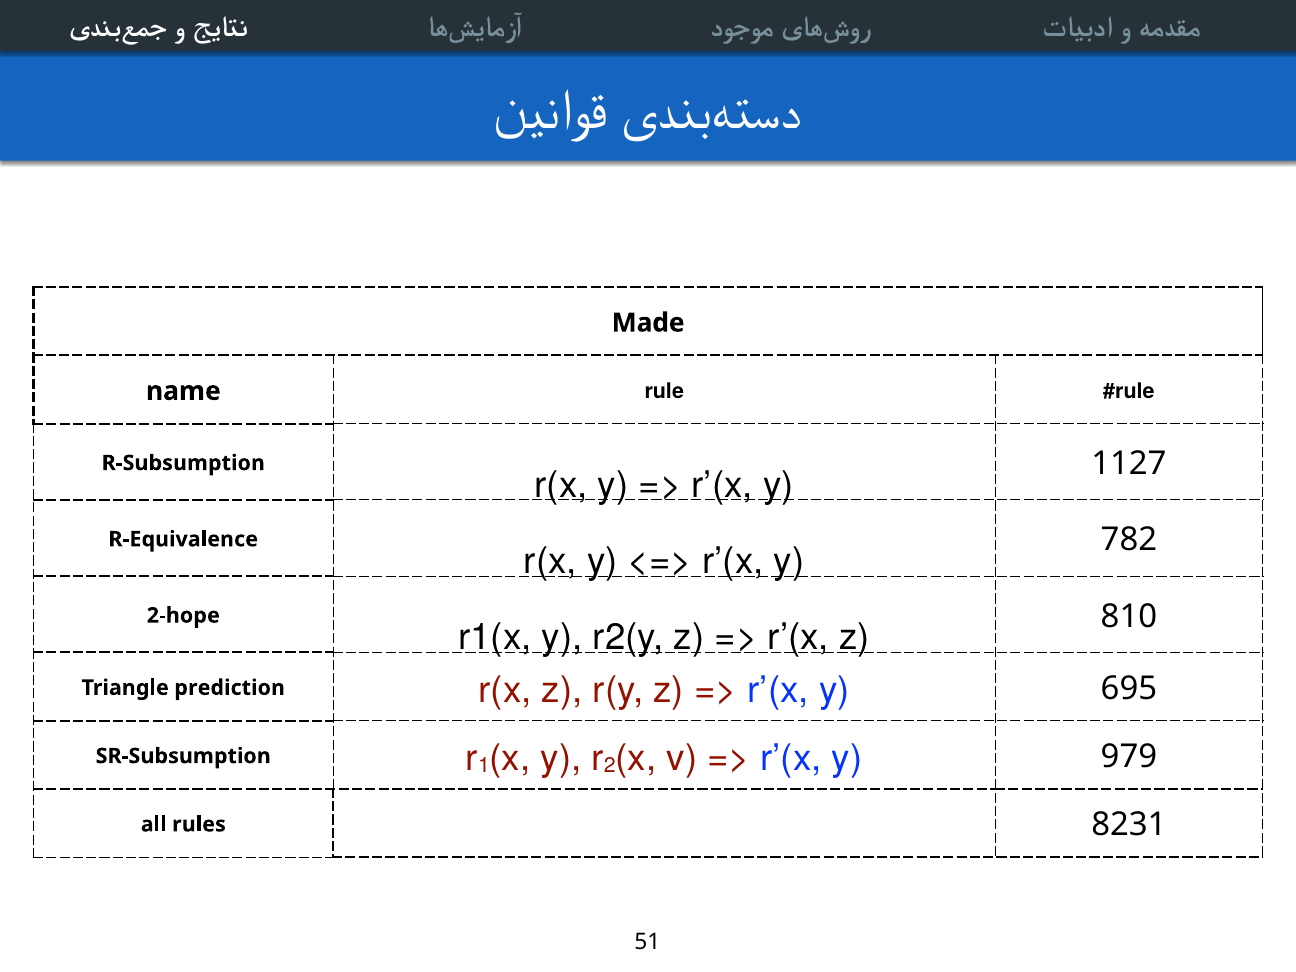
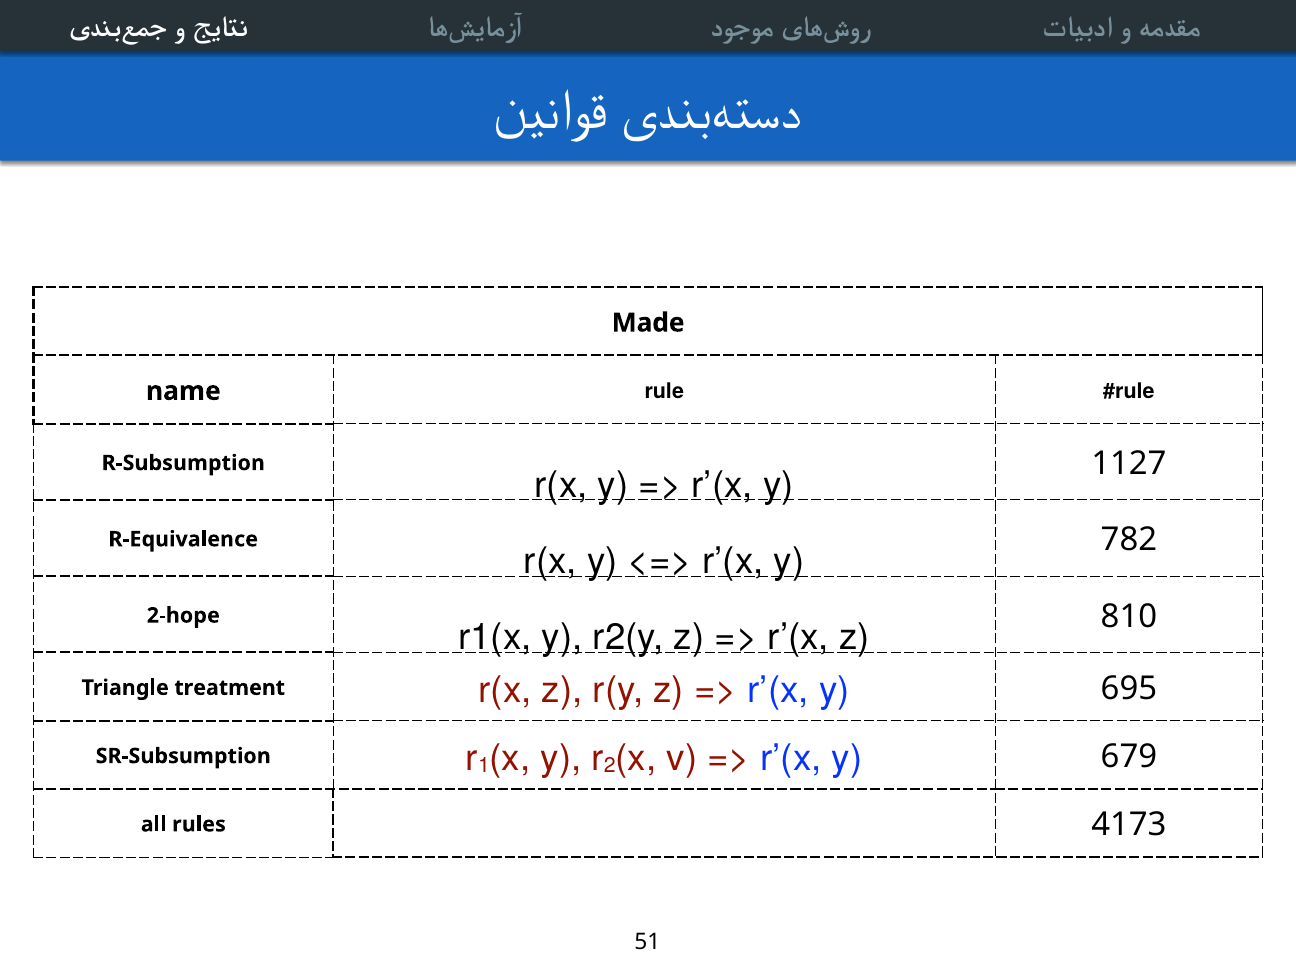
Triangle prediction: prediction -> treatment
979: 979 -> 679
8231: 8231 -> 4173
